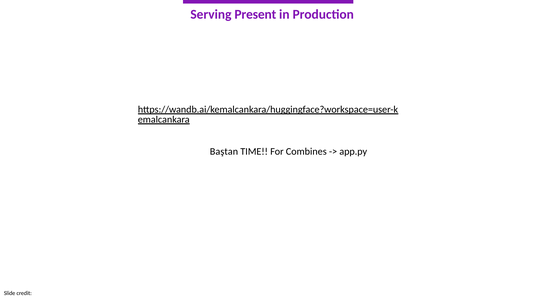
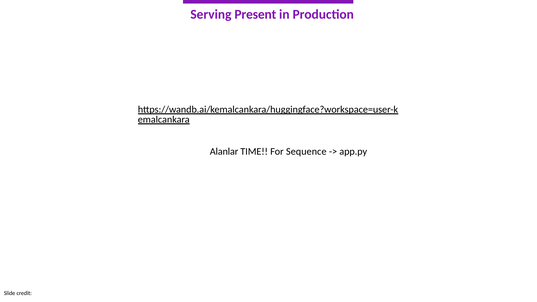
Baştan: Baştan -> Alanlar
Combines: Combines -> Sequence
